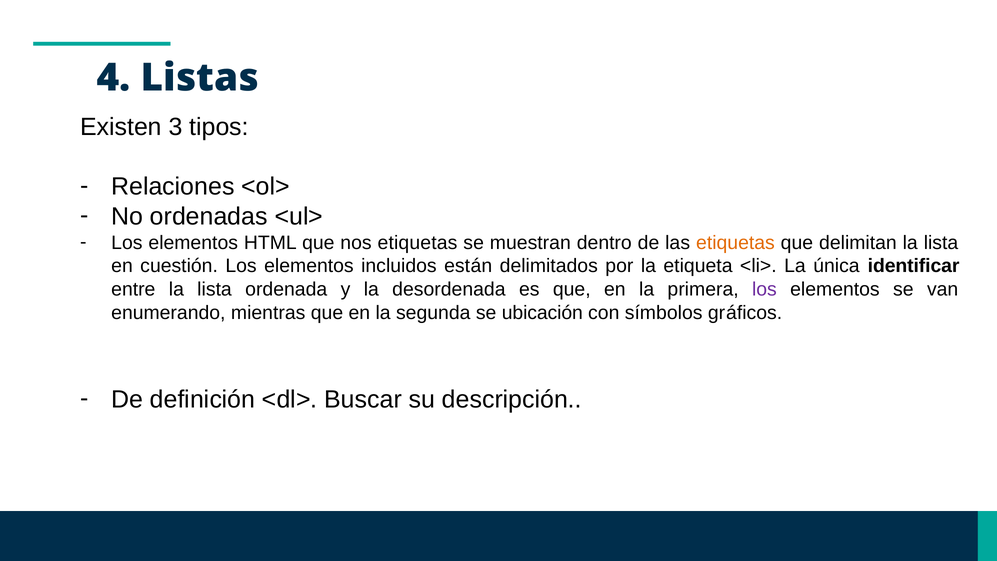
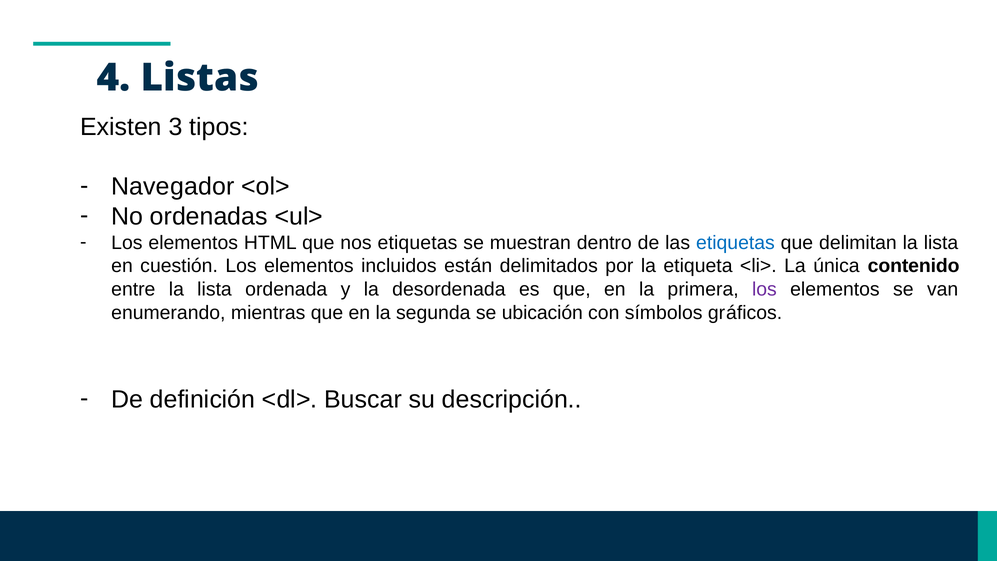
Relaciones: Relaciones -> Navegador
etiquetas at (735, 243) colour: orange -> blue
identificar: identificar -> contenido
